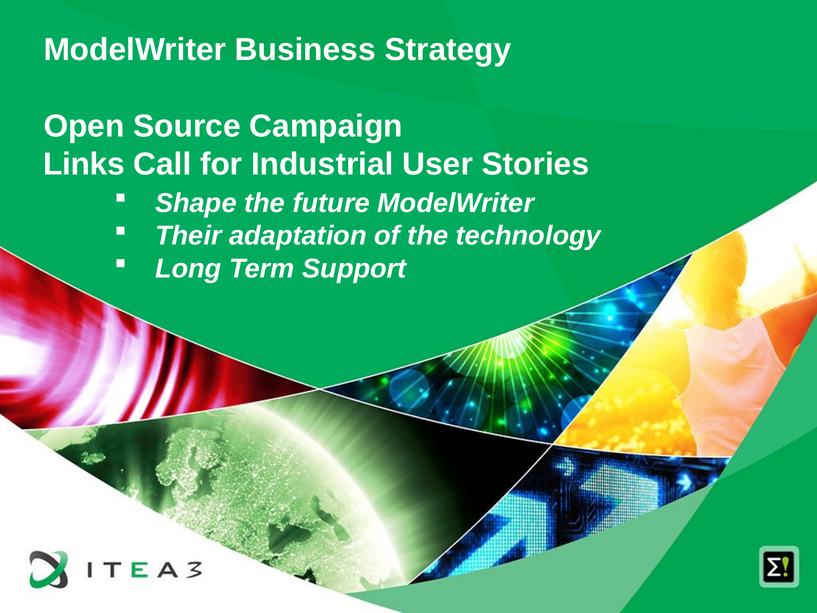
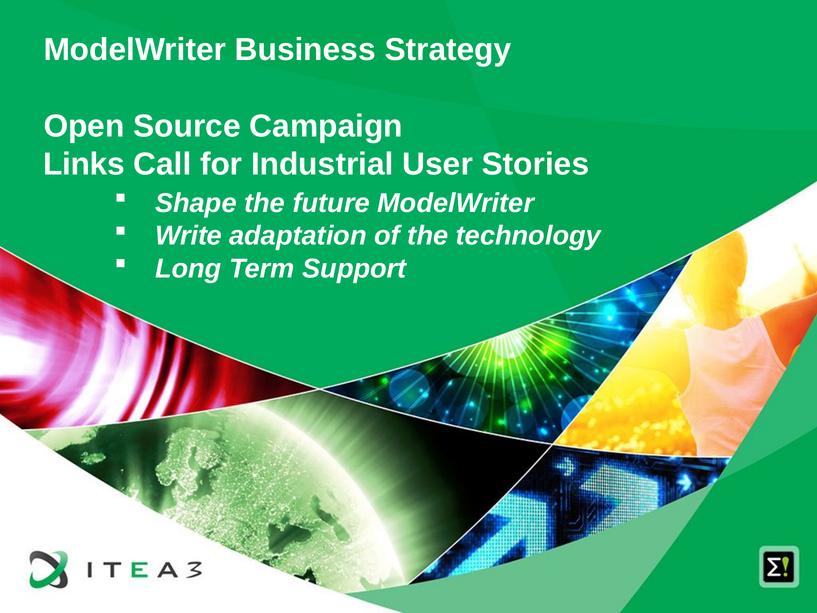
Their: Their -> Write
